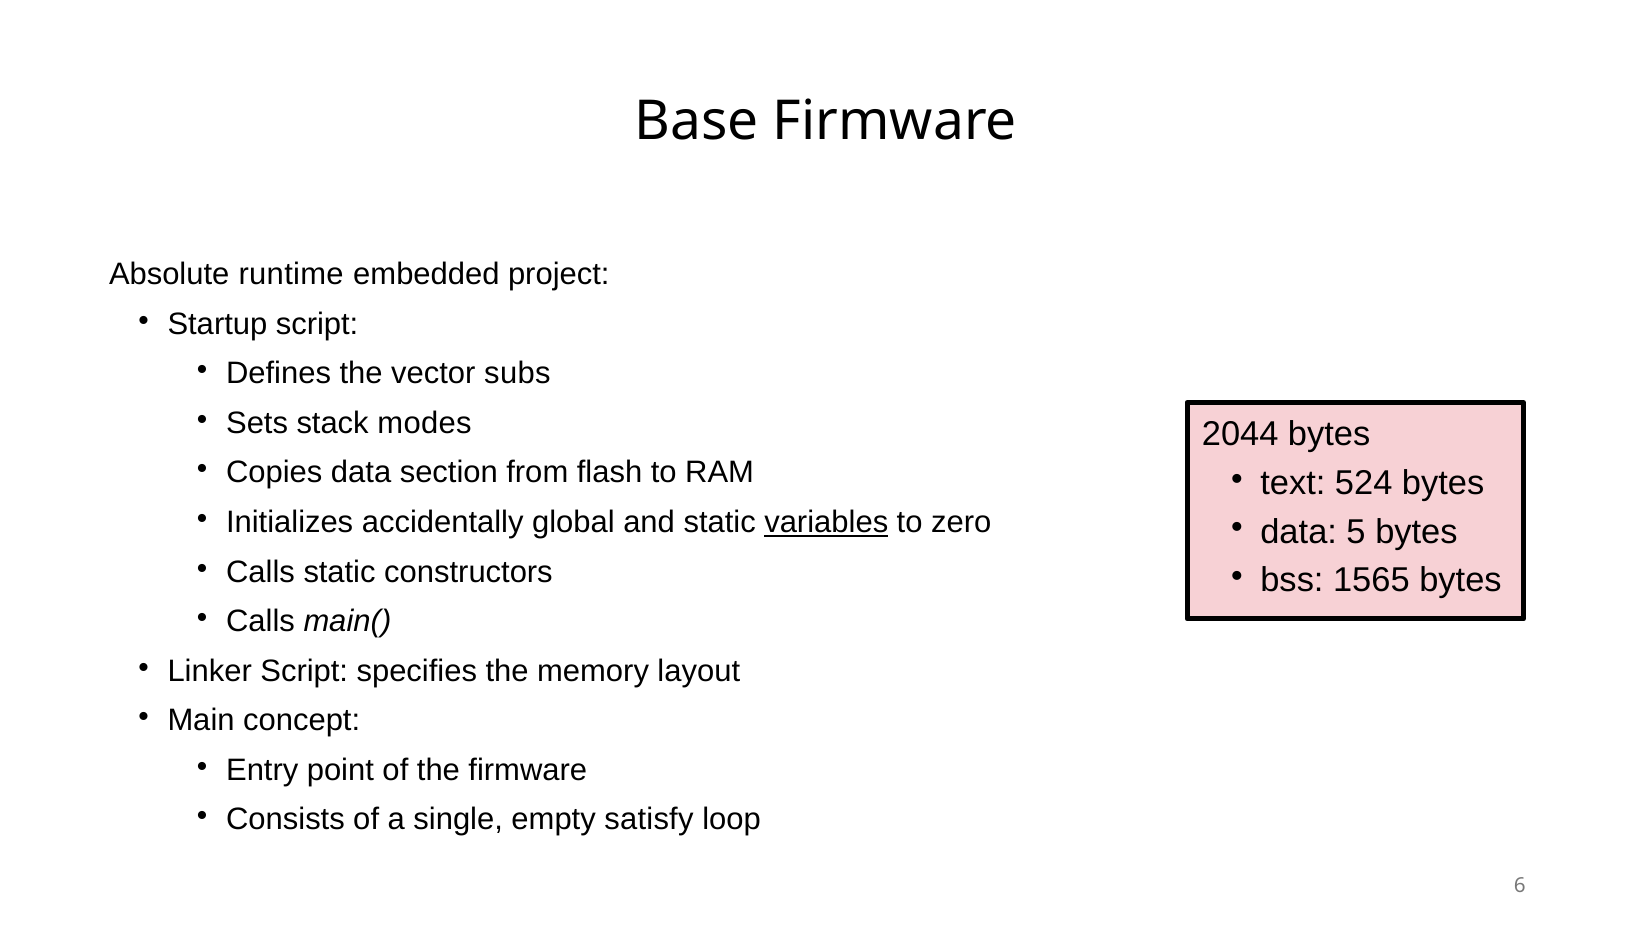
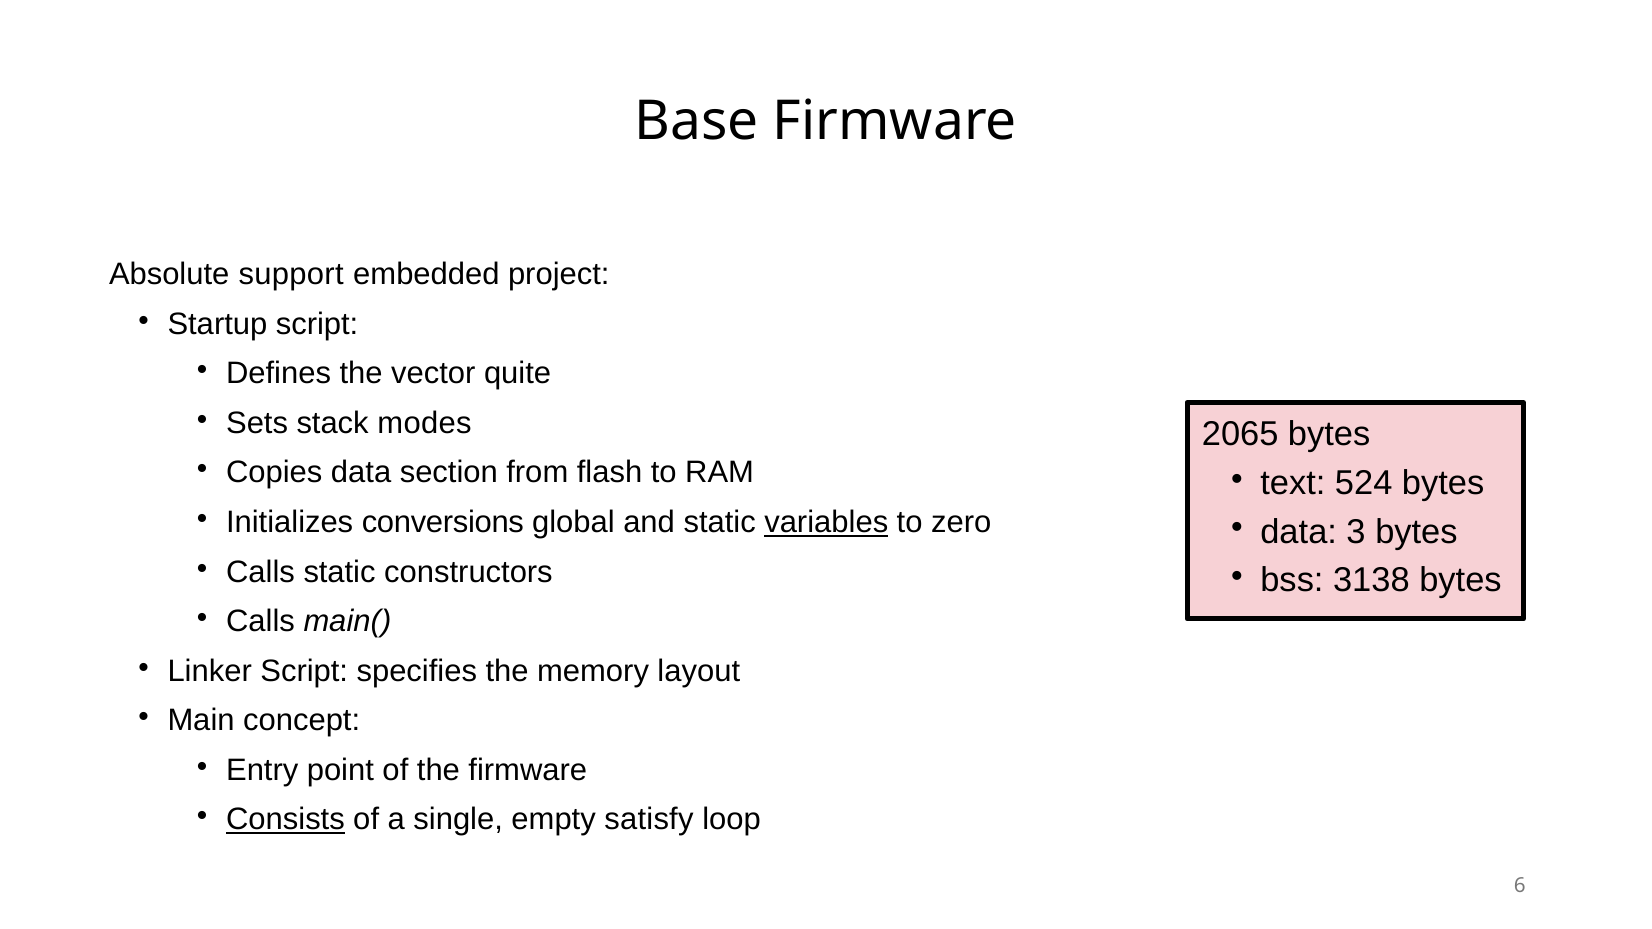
runtime: runtime -> support
subs: subs -> quite
2044: 2044 -> 2065
accidentally: accidentally -> conversions
5: 5 -> 3
1565: 1565 -> 3138
Consists underline: none -> present
